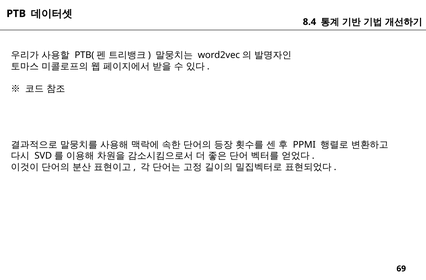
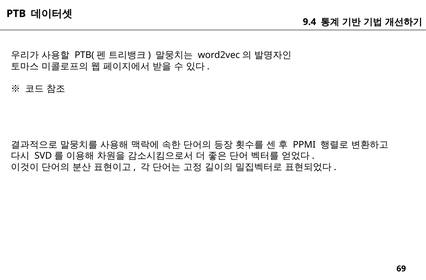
8.4: 8.4 -> 9.4
